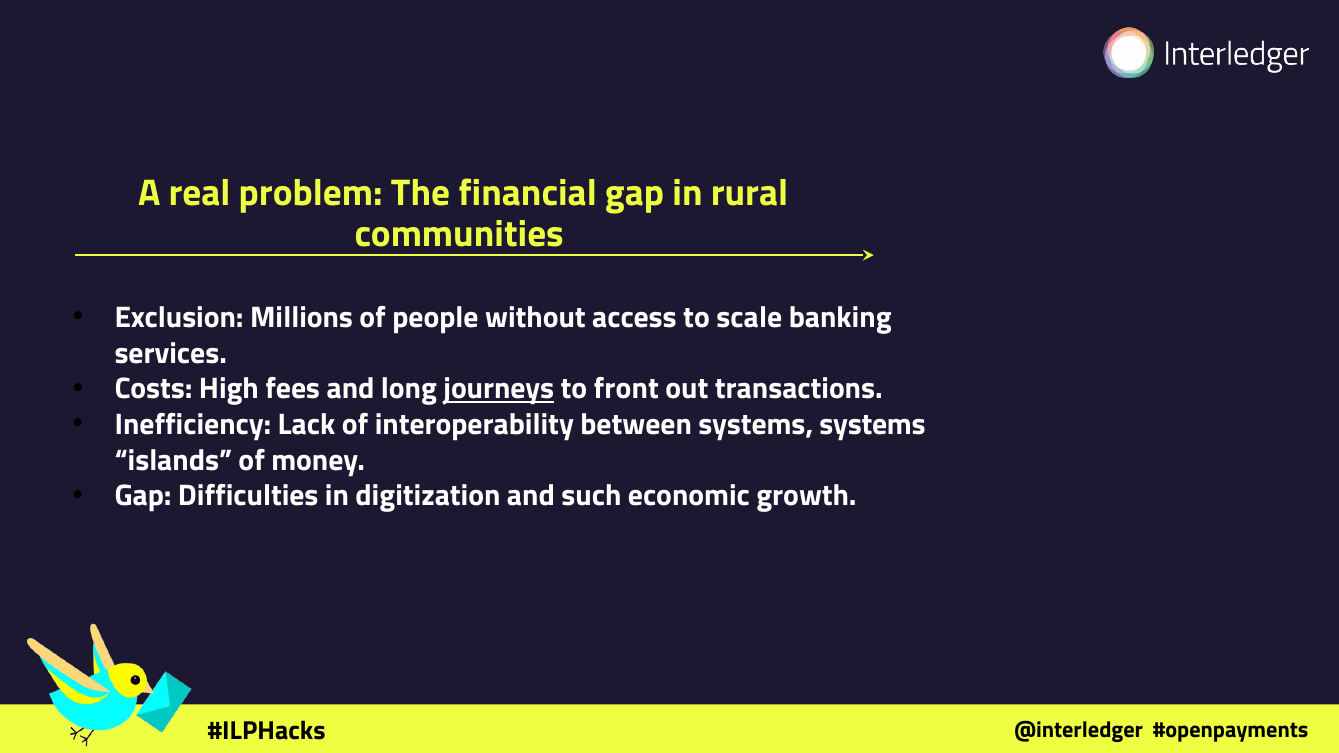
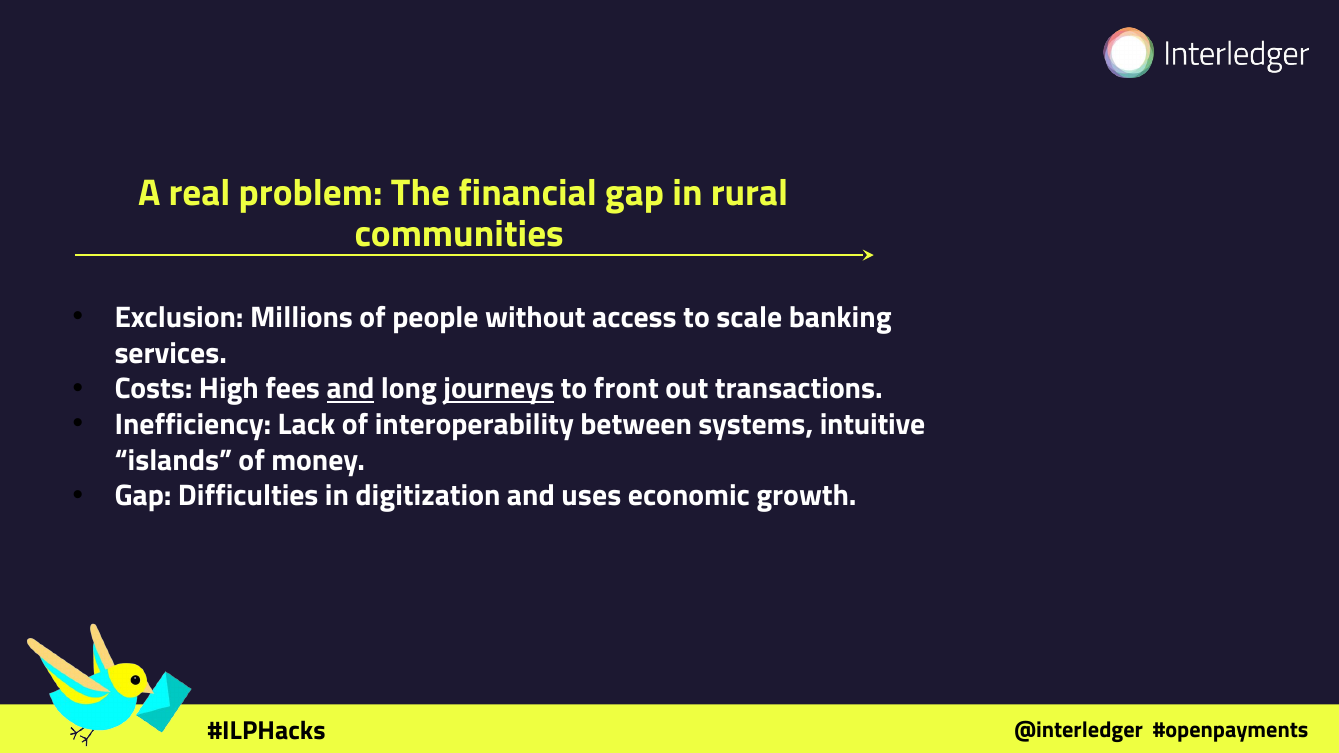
and at (351, 389) underline: none -> present
systems systems: systems -> intuitive
such: such -> uses
